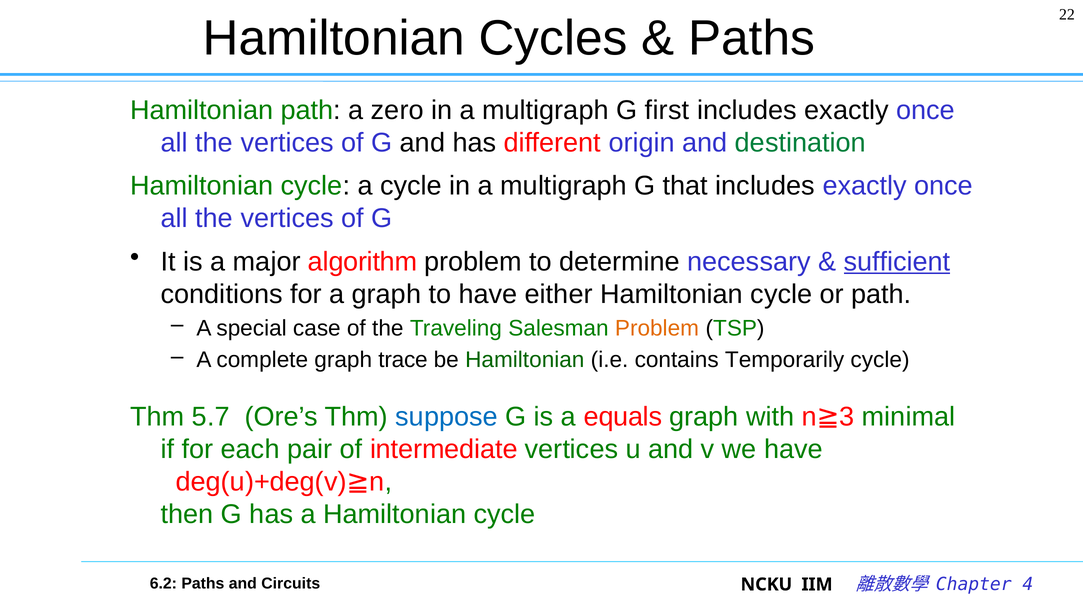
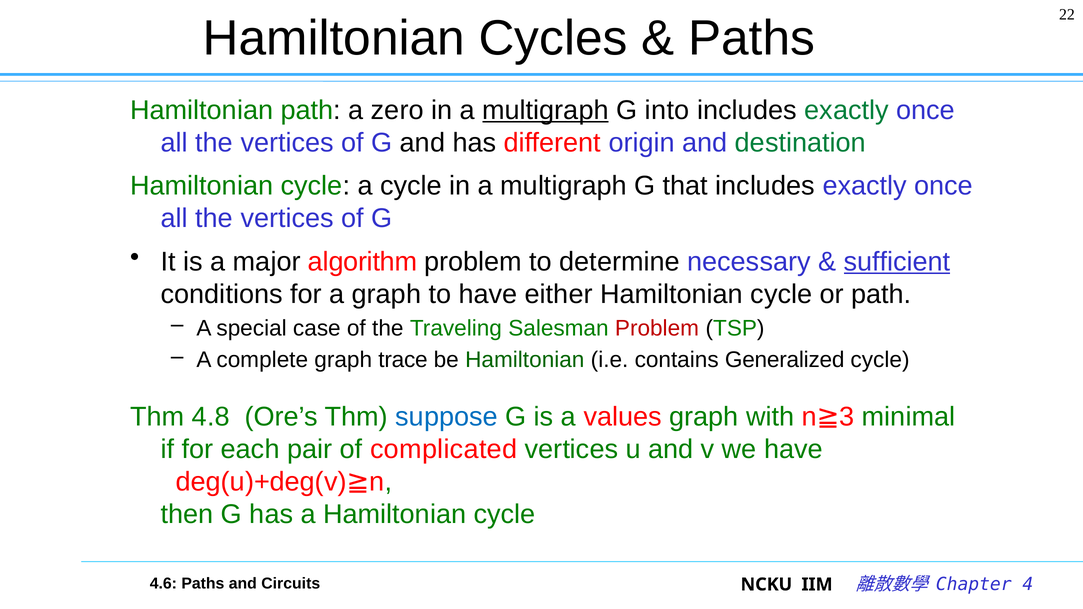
multigraph at (545, 110) underline: none -> present
first: first -> into
exactly at (847, 110) colour: black -> green
Problem at (657, 328) colour: orange -> red
Temporarily: Temporarily -> Generalized
5.7: 5.7 -> 4.8
equals: equals -> values
intermediate: intermediate -> complicated
6.2: 6.2 -> 4.6
